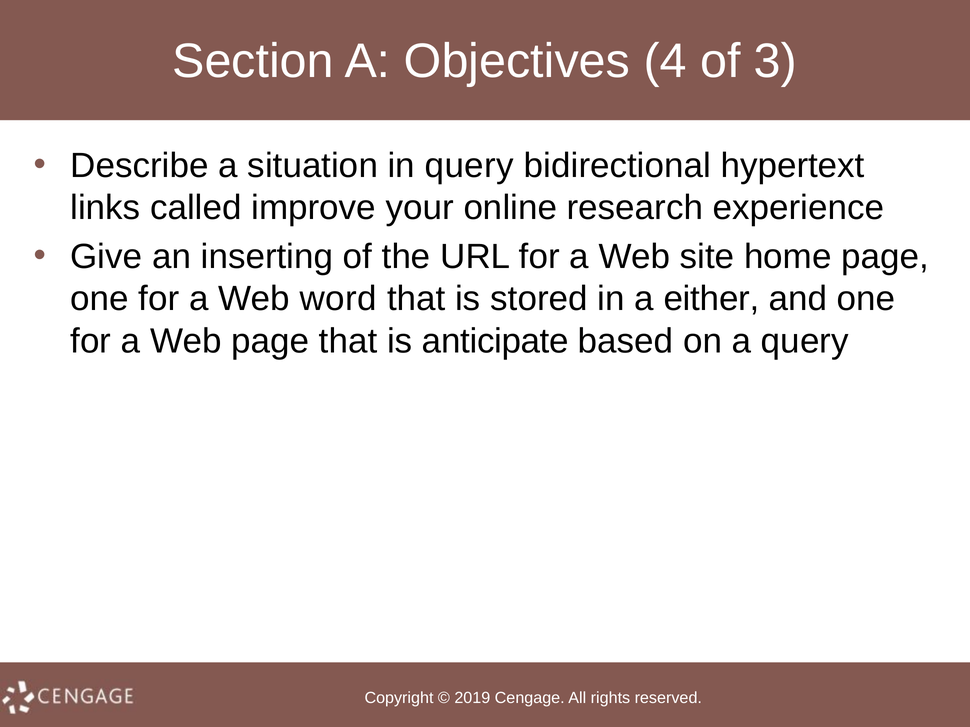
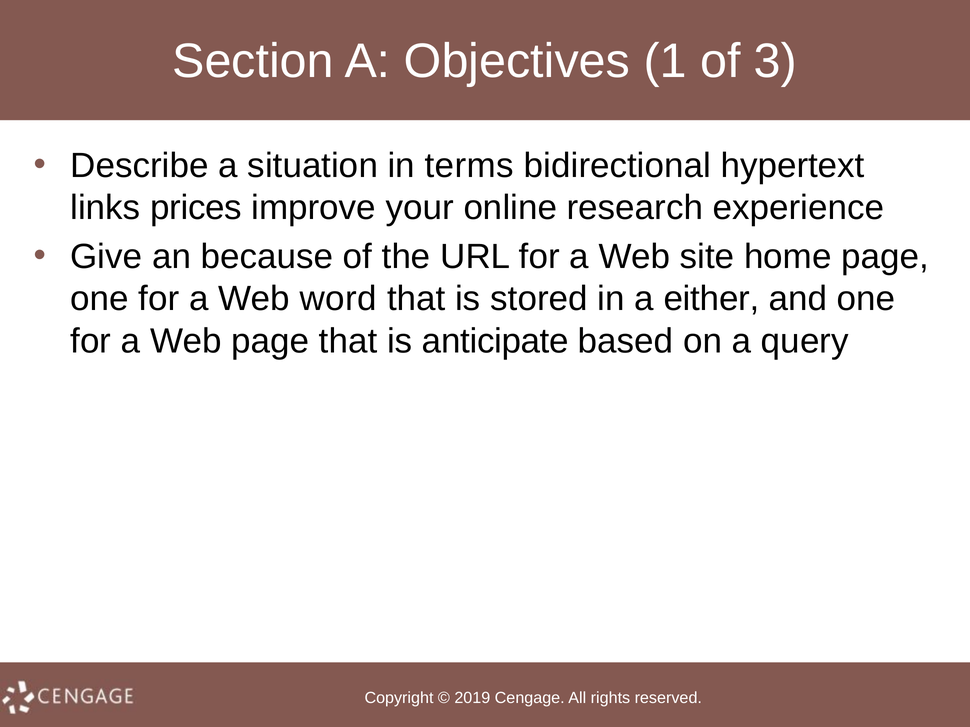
4: 4 -> 1
in query: query -> terms
called: called -> prices
inserting: inserting -> because
